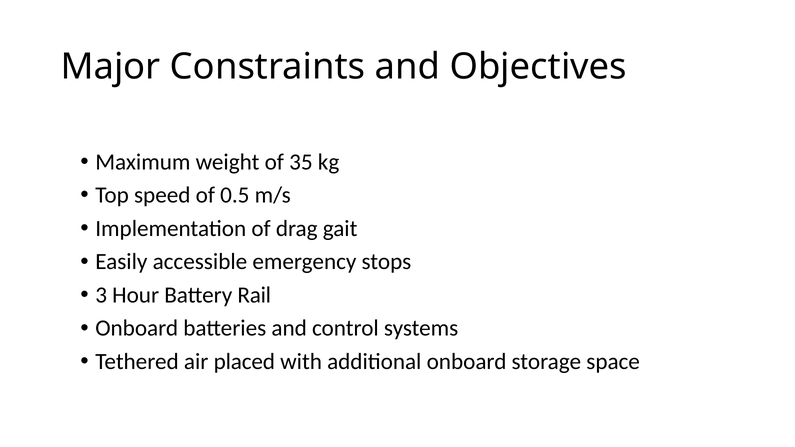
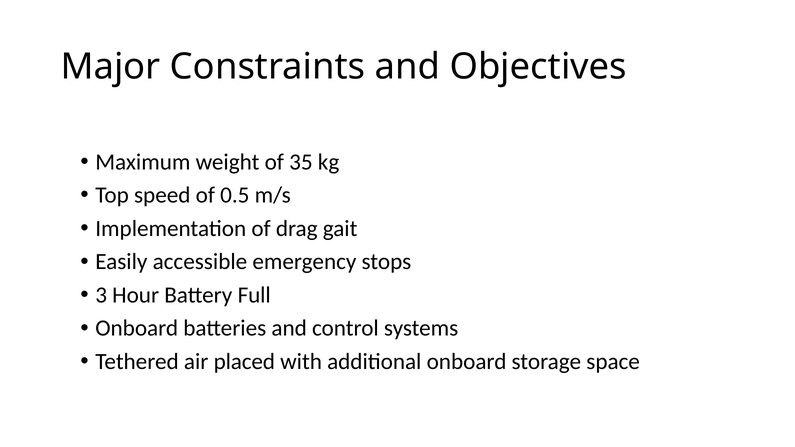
Rail: Rail -> Full
